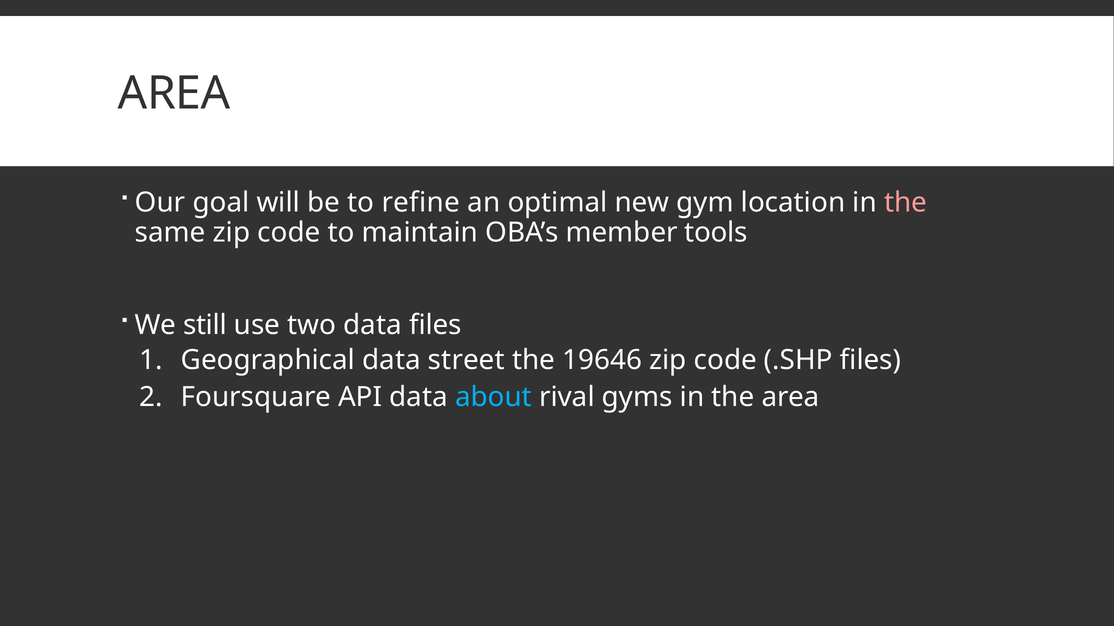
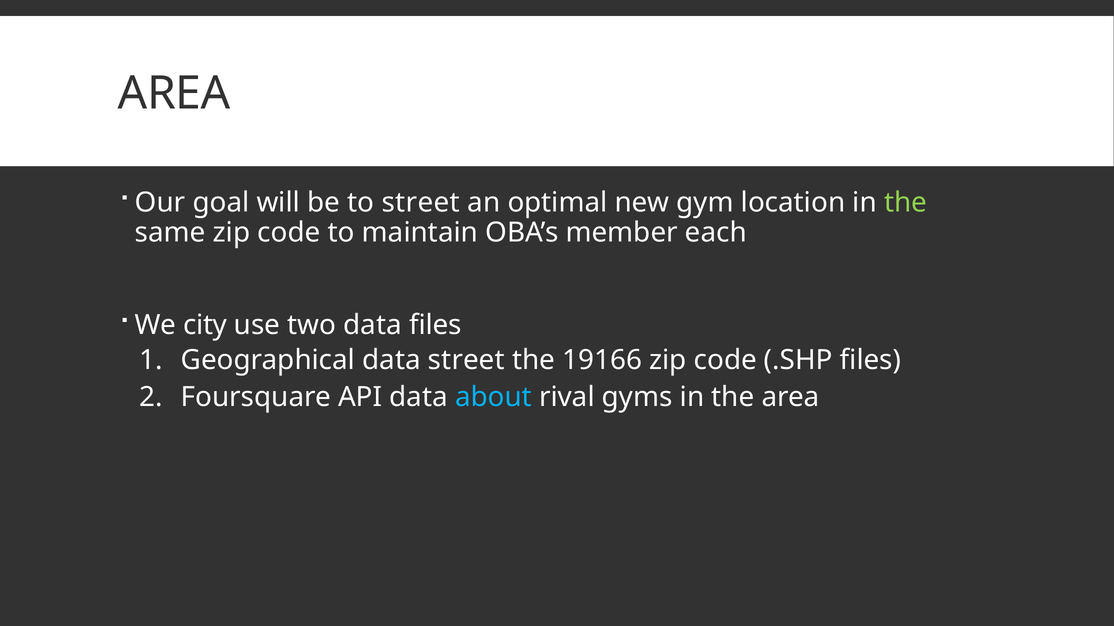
to refine: refine -> street
the at (906, 203) colour: pink -> light green
tools: tools -> each
still: still -> city
19646: 19646 -> 19166
